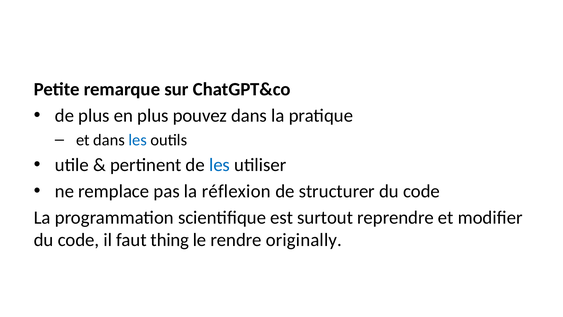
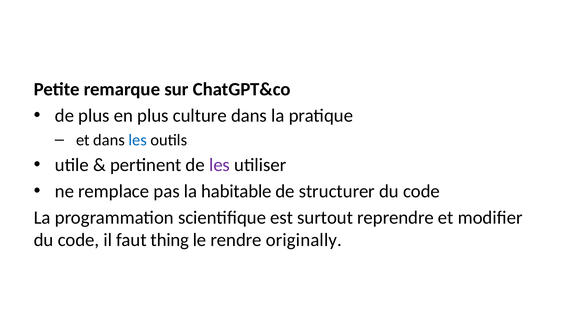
pouvez: pouvez -> culture
les at (220, 165) colour: blue -> purple
réflexion: réflexion -> habitable
